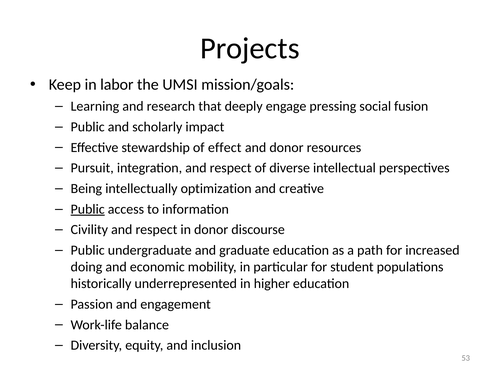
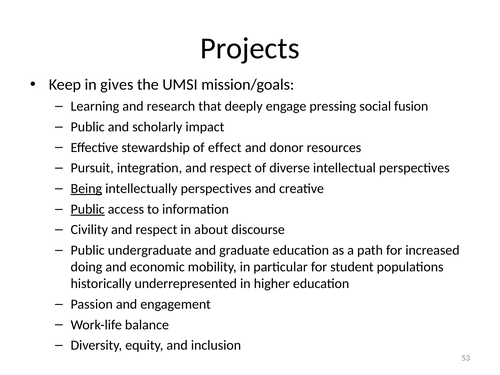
labor: labor -> gives
Being underline: none -> present
intellectually optimization: optimization -> perspectives
in donor: donor -> about
